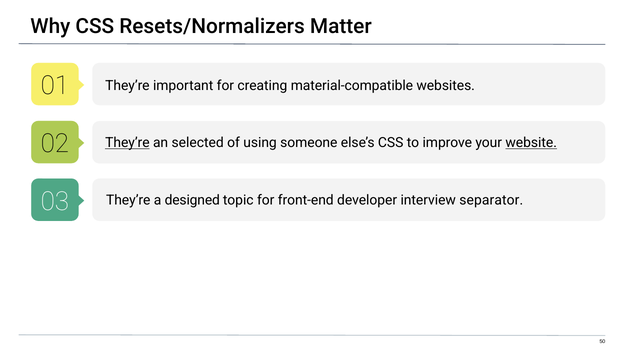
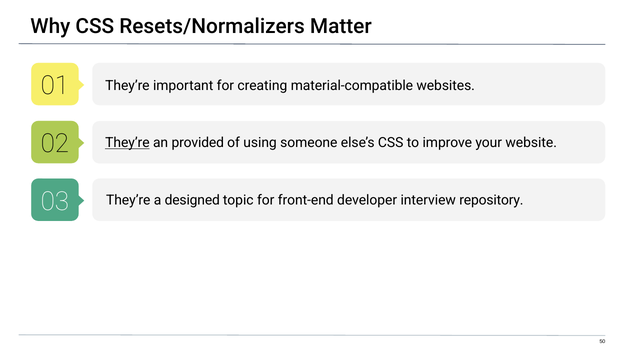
selected: selected -> provided
website underline: present -> none
separator: separator -> repository
